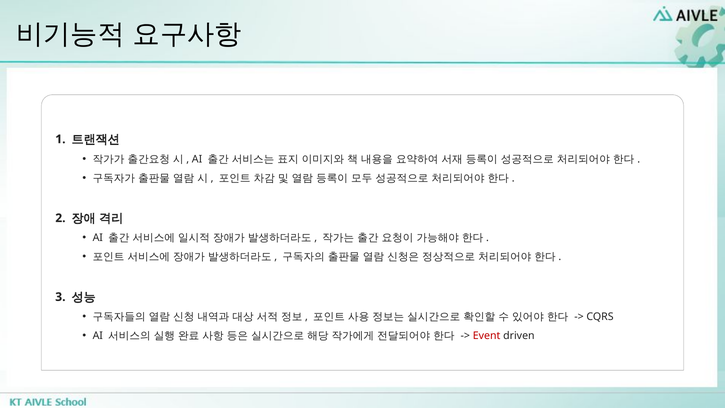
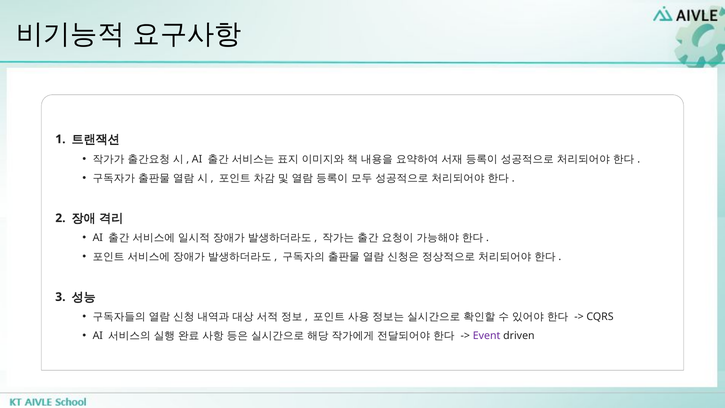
Event colour: red -> purple
